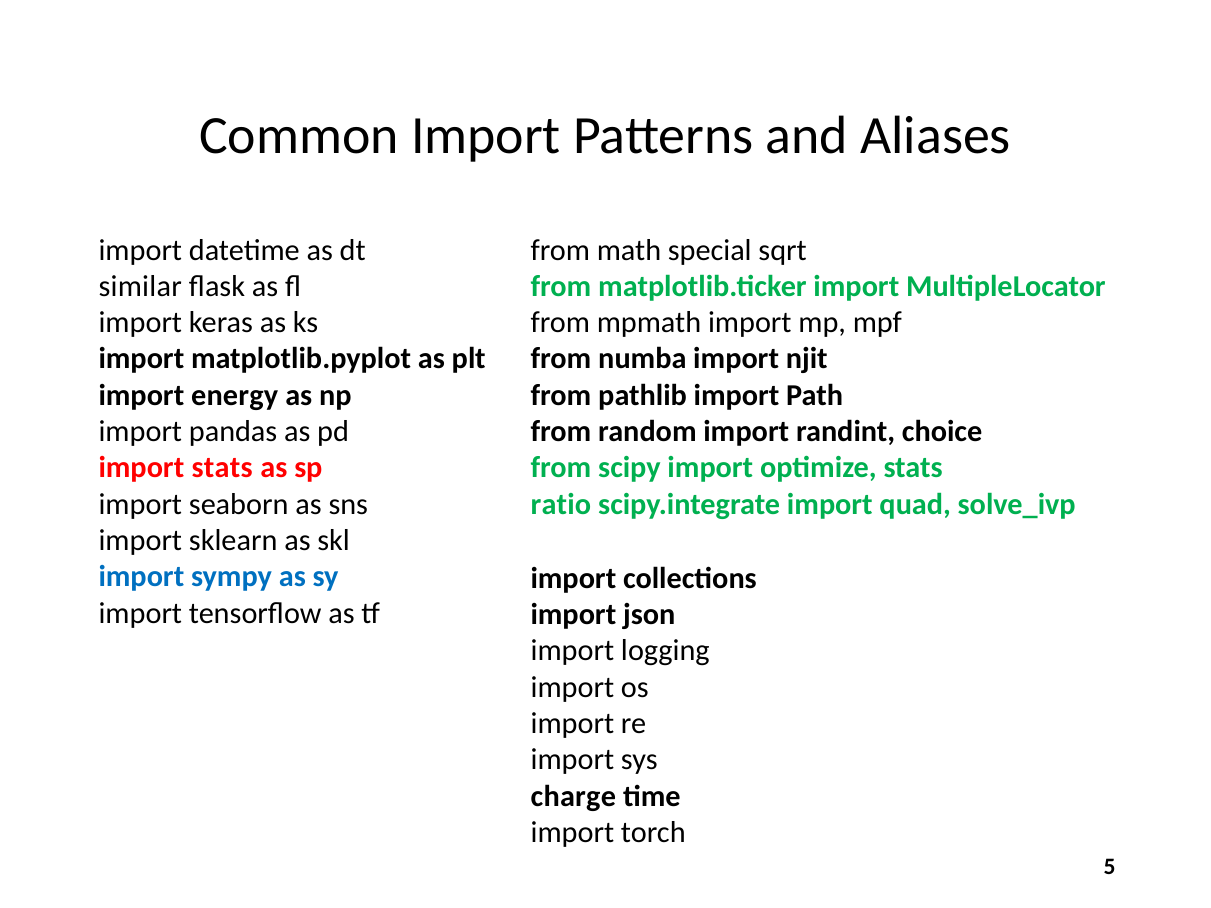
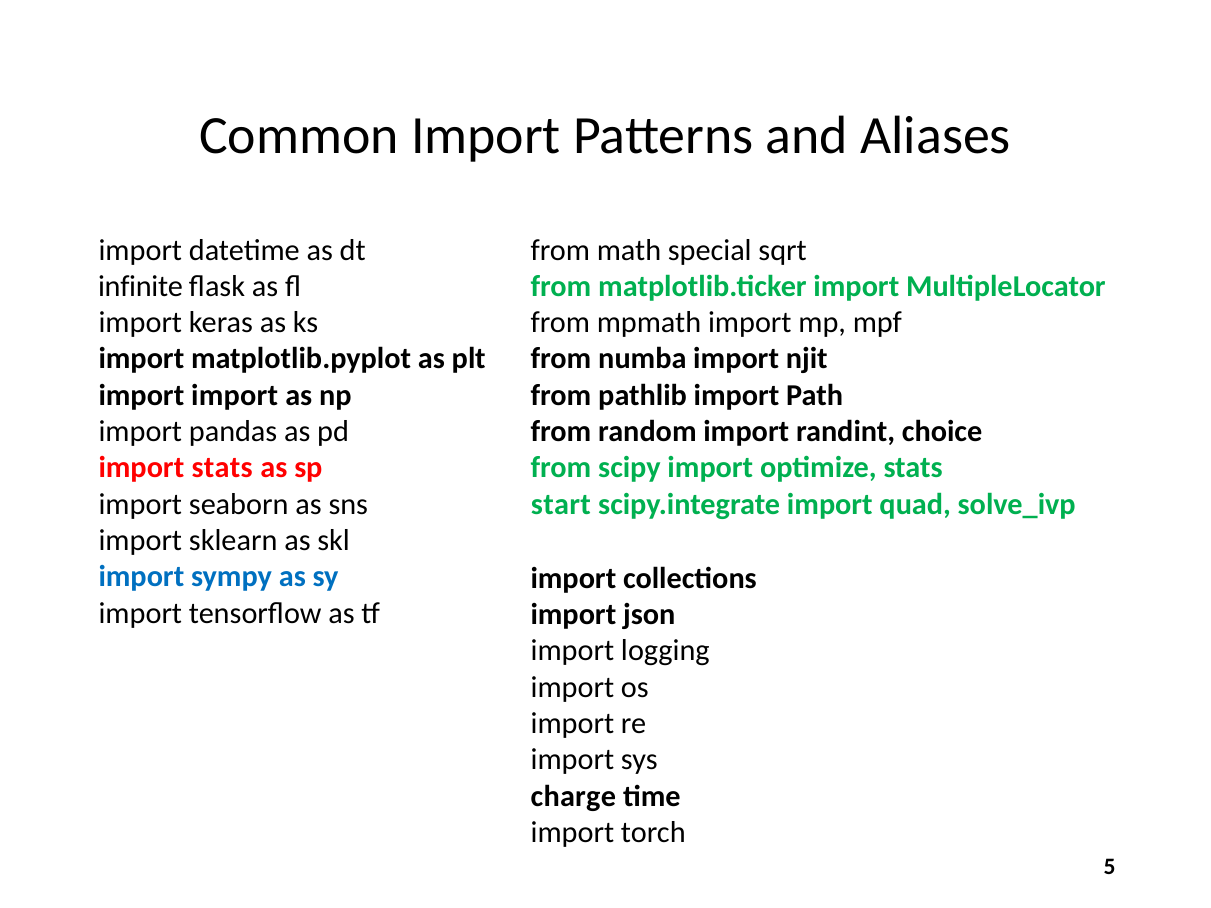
similar: similar -> infinite
import energy: energy -> import
ratio: ratio -> start
